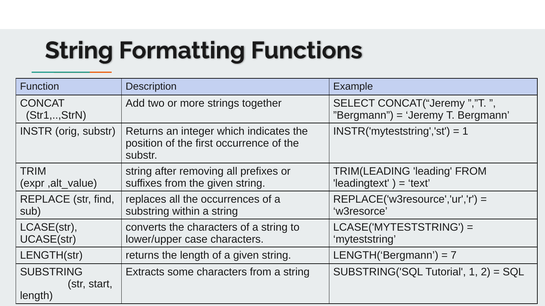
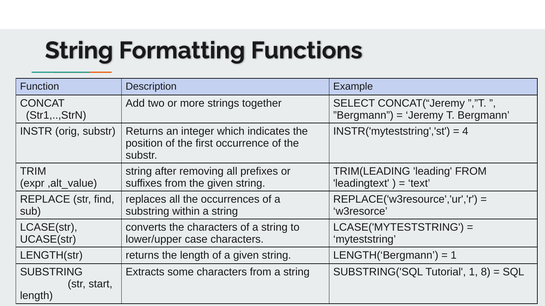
1 at (465, 131): 1 -> 4
7 at (454, 256): 7 -> 1
2: 2 -> 8
